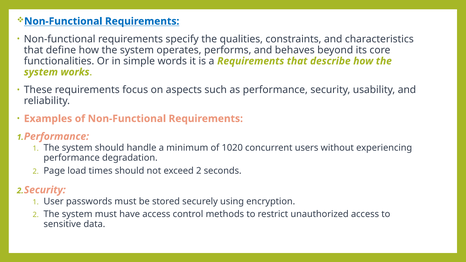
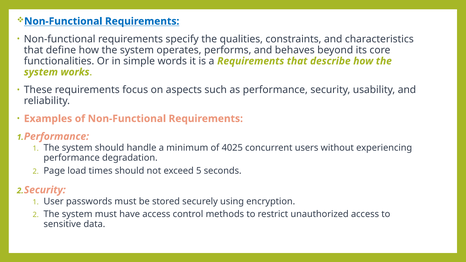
1020: 1020 -> 4025
exceed 2: 2 -> 5
